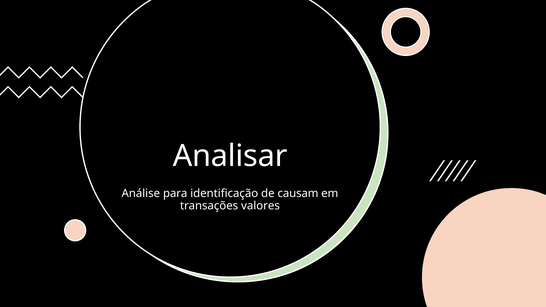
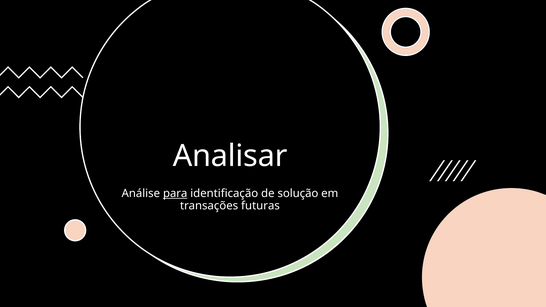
para underline: none -> present
causam: causam -> solução
valores: valores -> futuras
